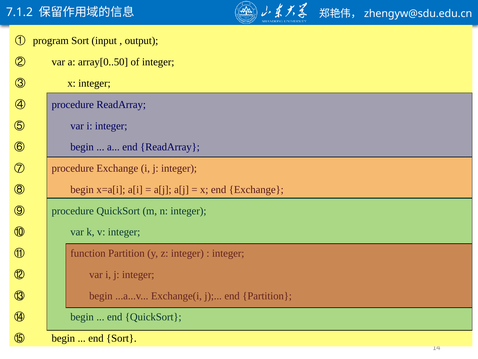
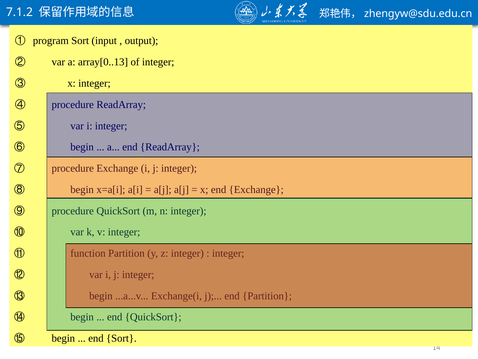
array[0..50: array[0..50 -> array[0..13
